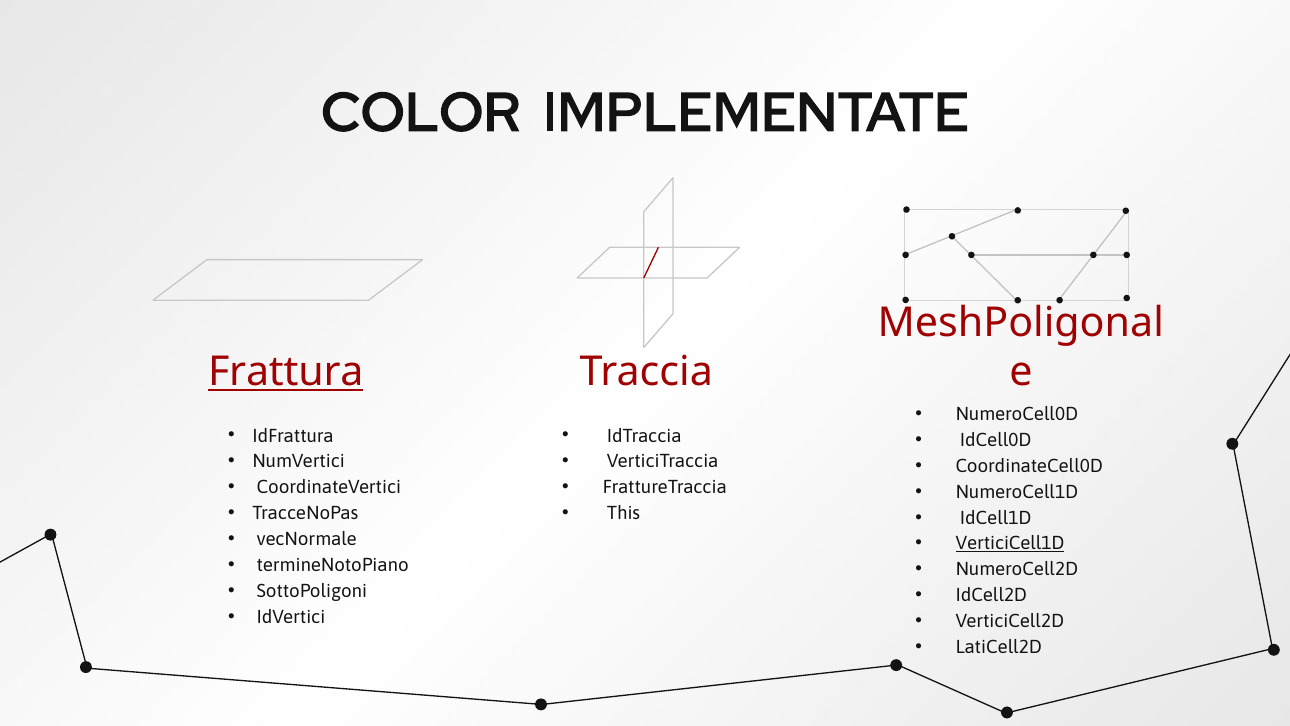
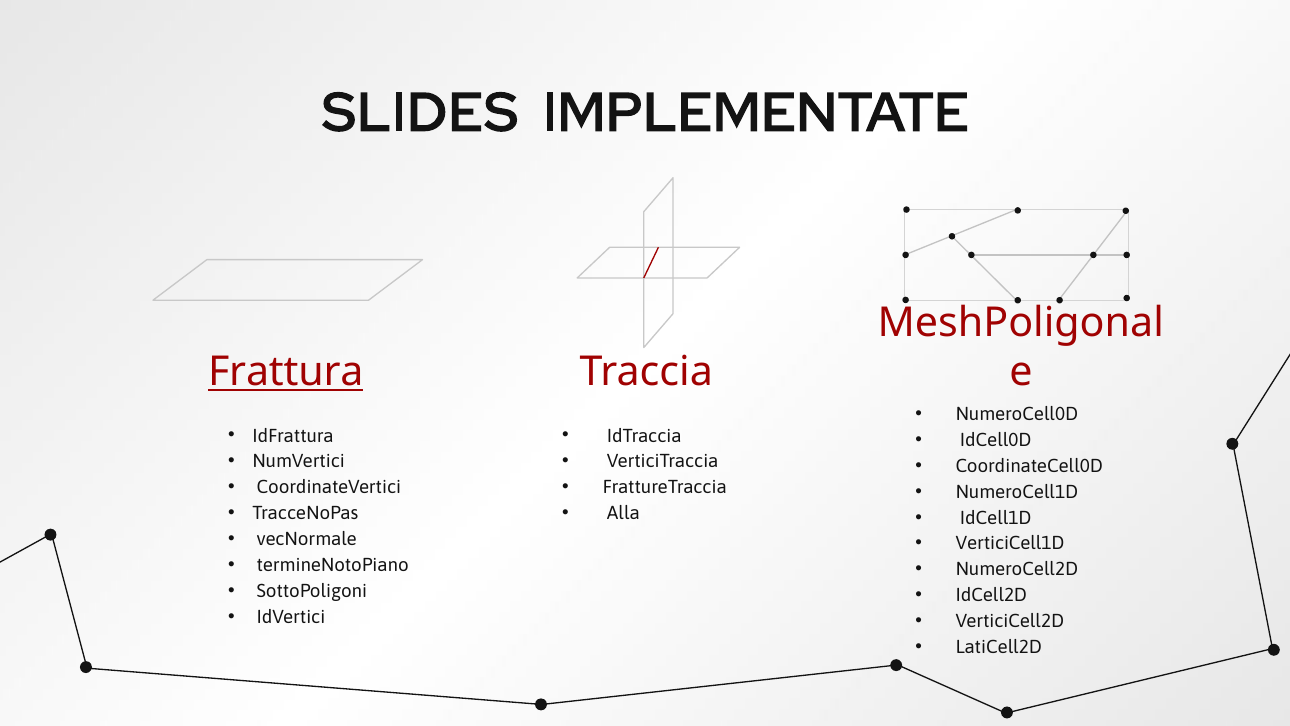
COLOR: COLOR -> SLIDES
This: This -> Alla
VerticiCell1D underline: present -> none
